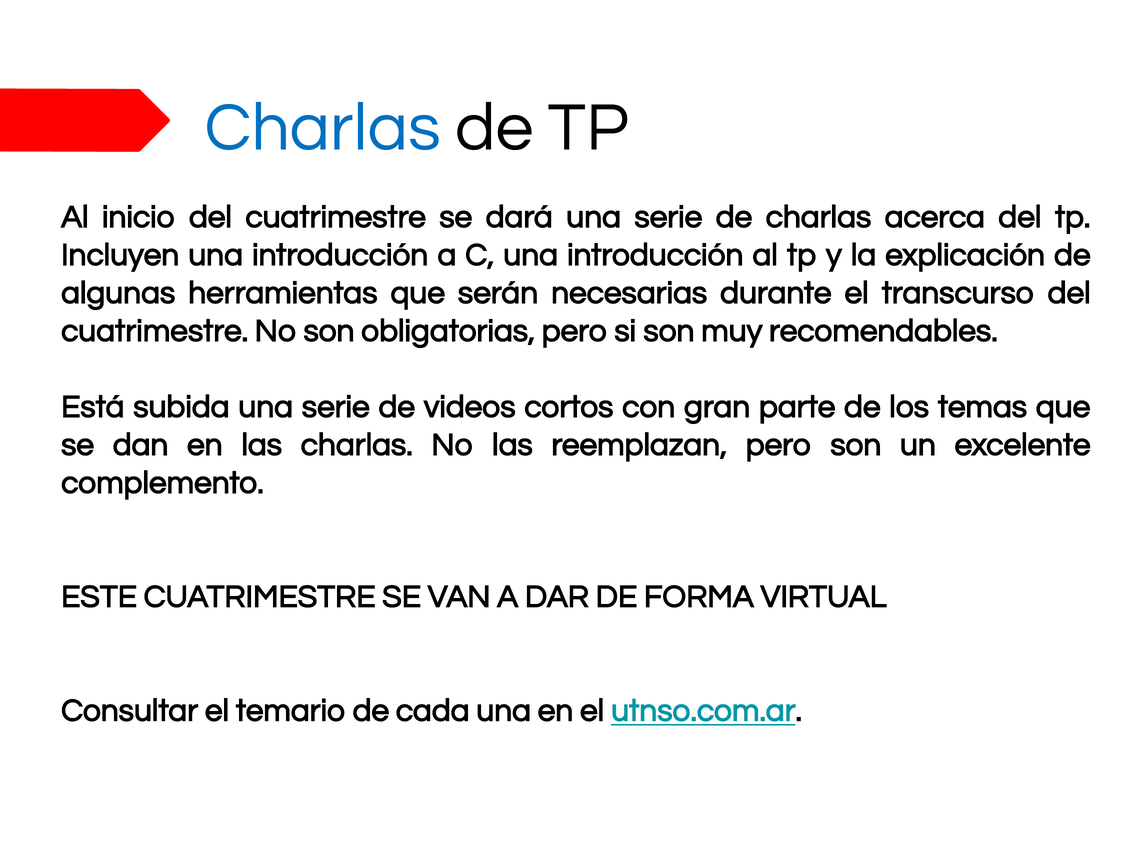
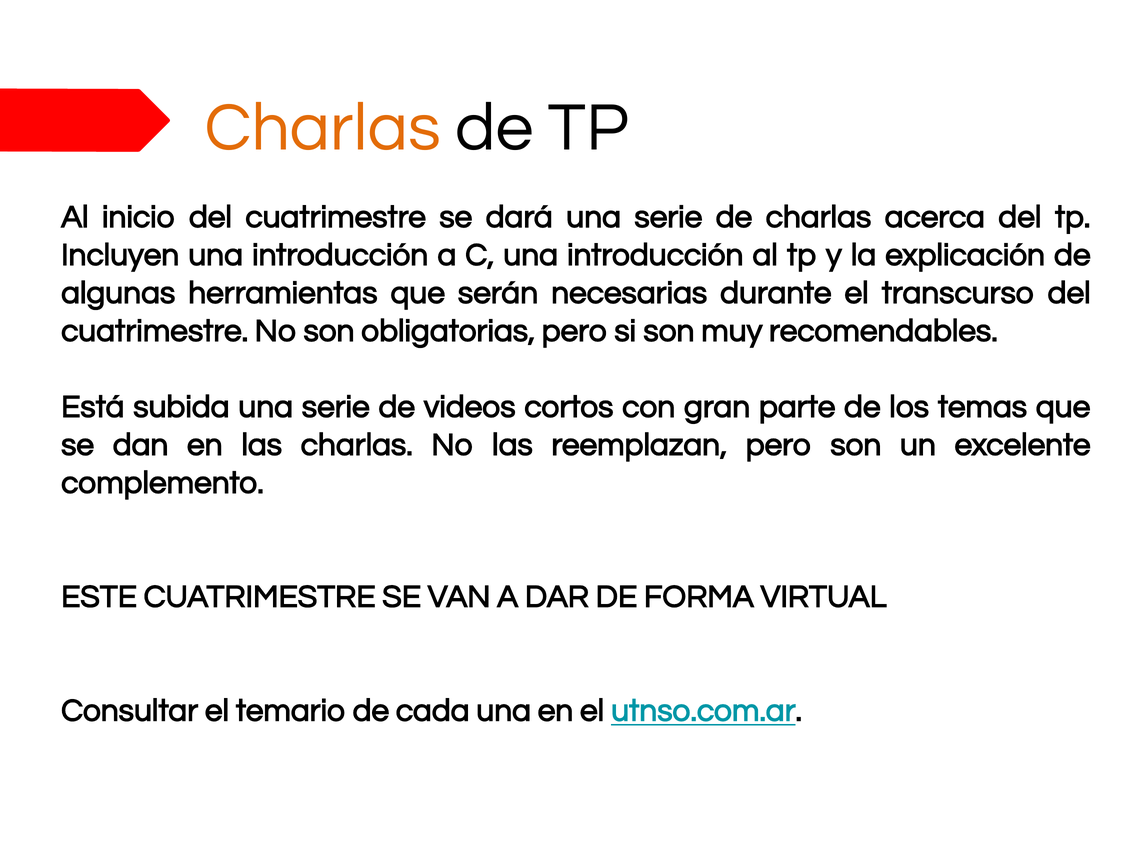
Charlas at (323, 127) colour: blue -> orange
